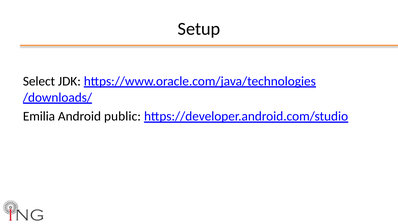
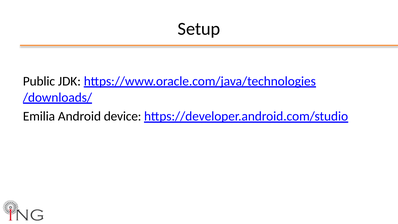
Select: Select -> Public
public: public -> device
